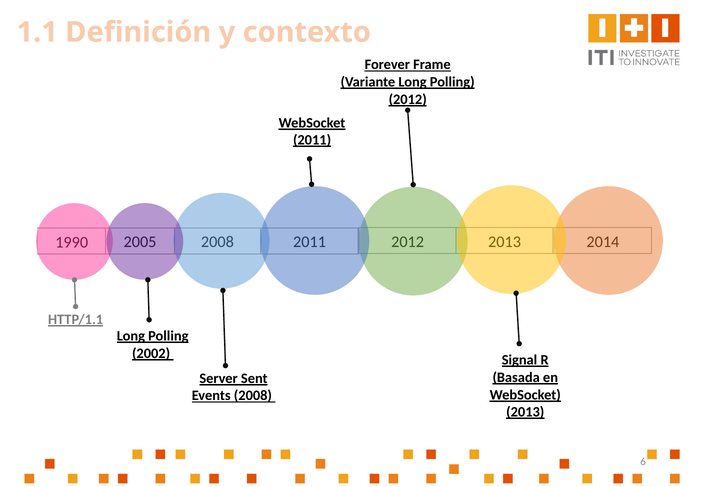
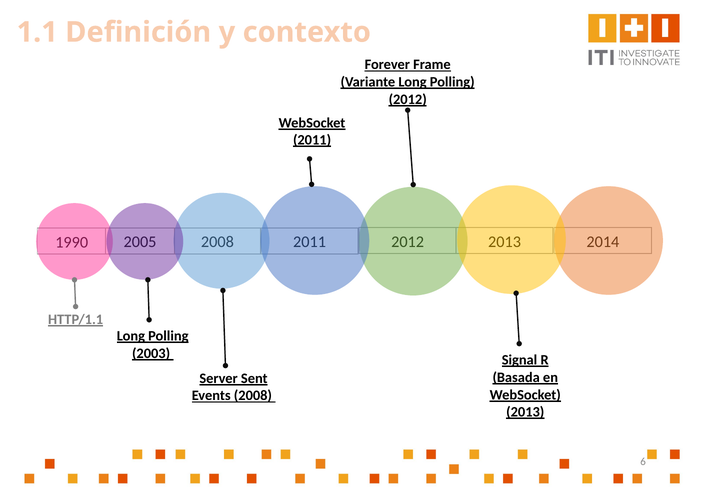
2002: 2002 -> 2003
